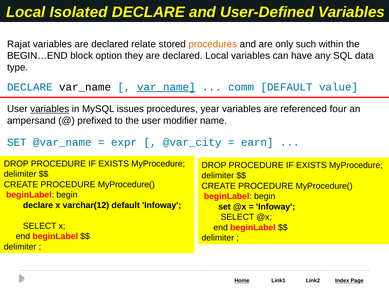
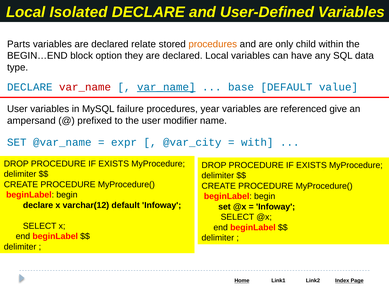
Rajat: Rajat -> Parts
such: such -> child
var_name at (85, 87) colour: black -> red
comm: comm -> base
variables at (50, 109) underline: present -> none
issues: issues -> failure
four: four -> give
earn: earn -> with
